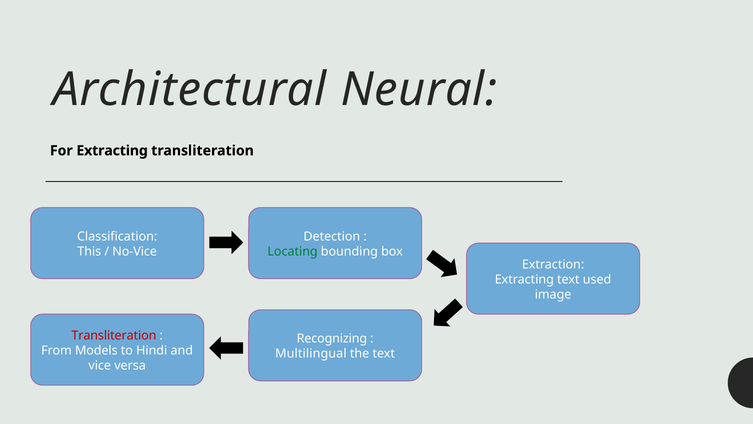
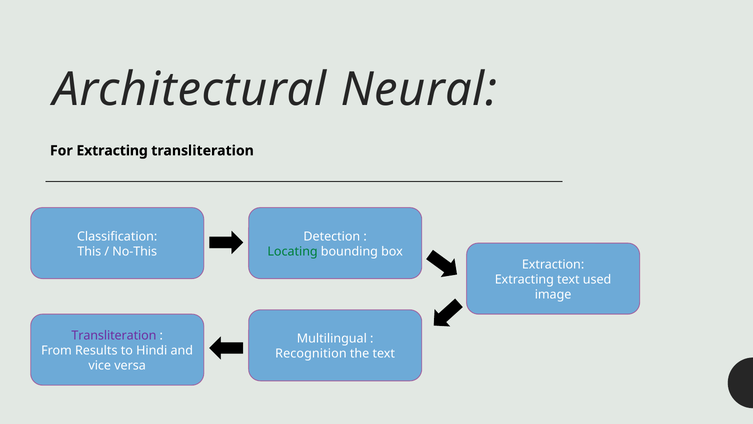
No-Vice: No-Vice -> No-This
Transliteration at (114, 335) colour: red -> purple
Recognizing: Recognizing -> Multilingual
Models: Models -> Results
Multilingual: Multilingual -> Recognition
